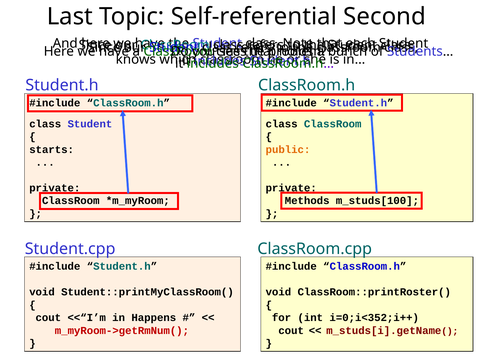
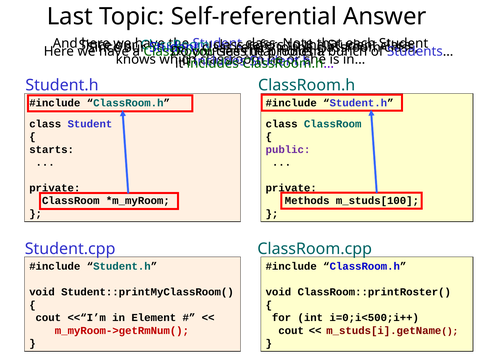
Second: Second -> Answer
public colour: orange -> purple
Happens: Happens -> Element
i=0;i<352;i++: i=0;i<352;i++ -> i=0;i<500;i++
